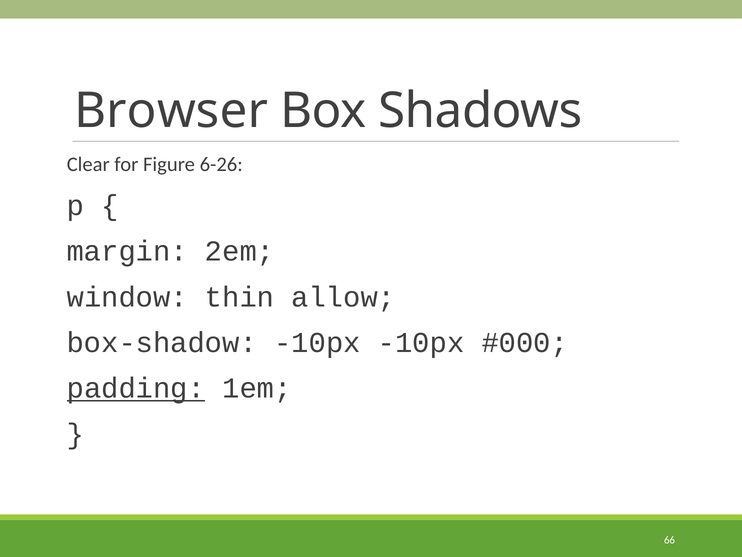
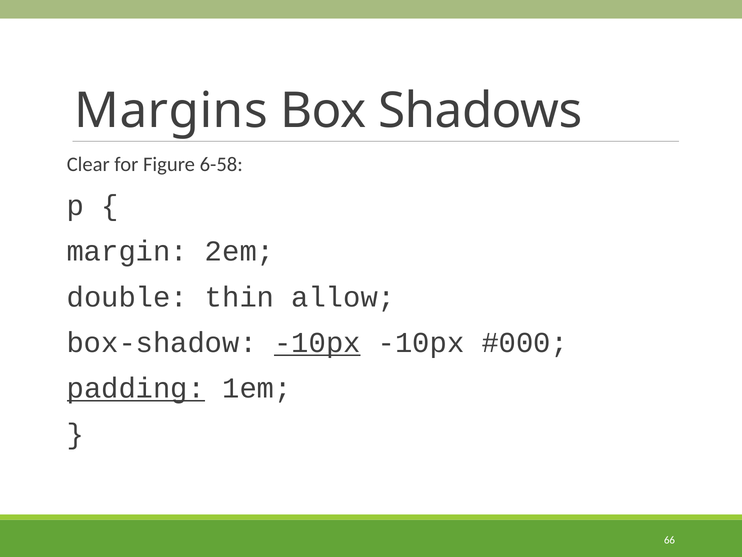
Browser: Browser -> Margins
6-26: 6-26 -> 6-58
window: window -> double
-10px at (317, 342) underline: none -> present
